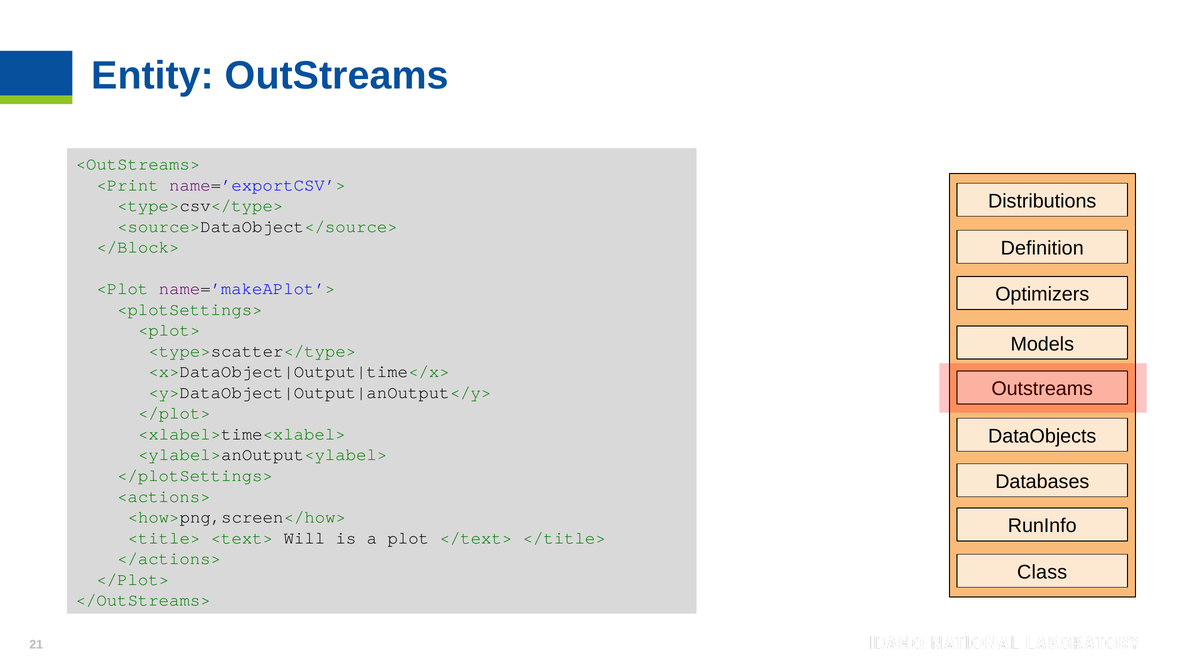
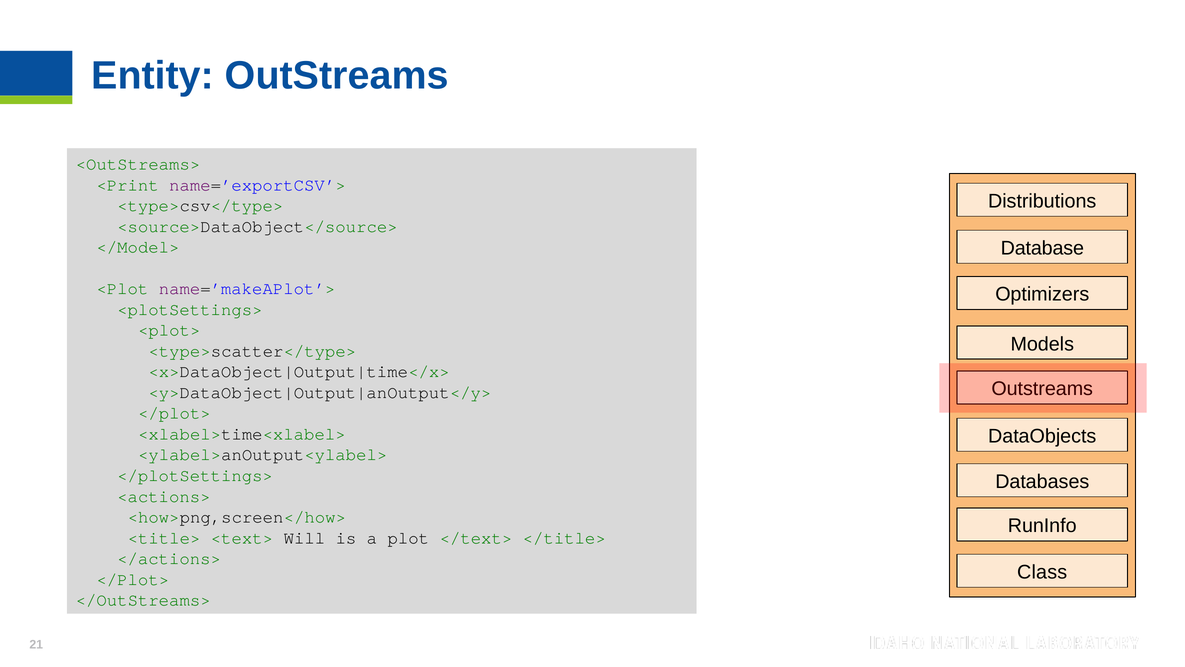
Definition: Definition -> Database
</Block>: </Block> -> </Model>
